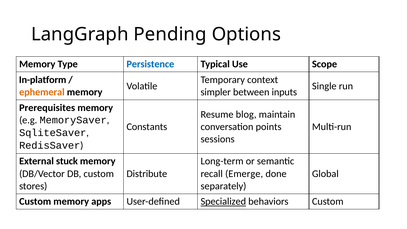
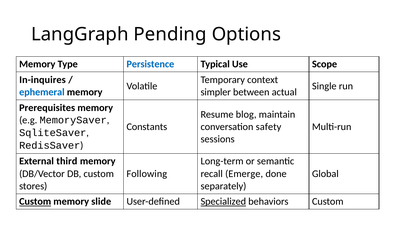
In-platform: In-platform -> In-inquires
ephemeral colour: orange -> blue
inputs: inputs -> actual
points: points -> safety
stuck: stuck -> third
Distribute: Distribute -> Following
Custom at (35, 202) underline: none -> present
apps: apps -> slide
